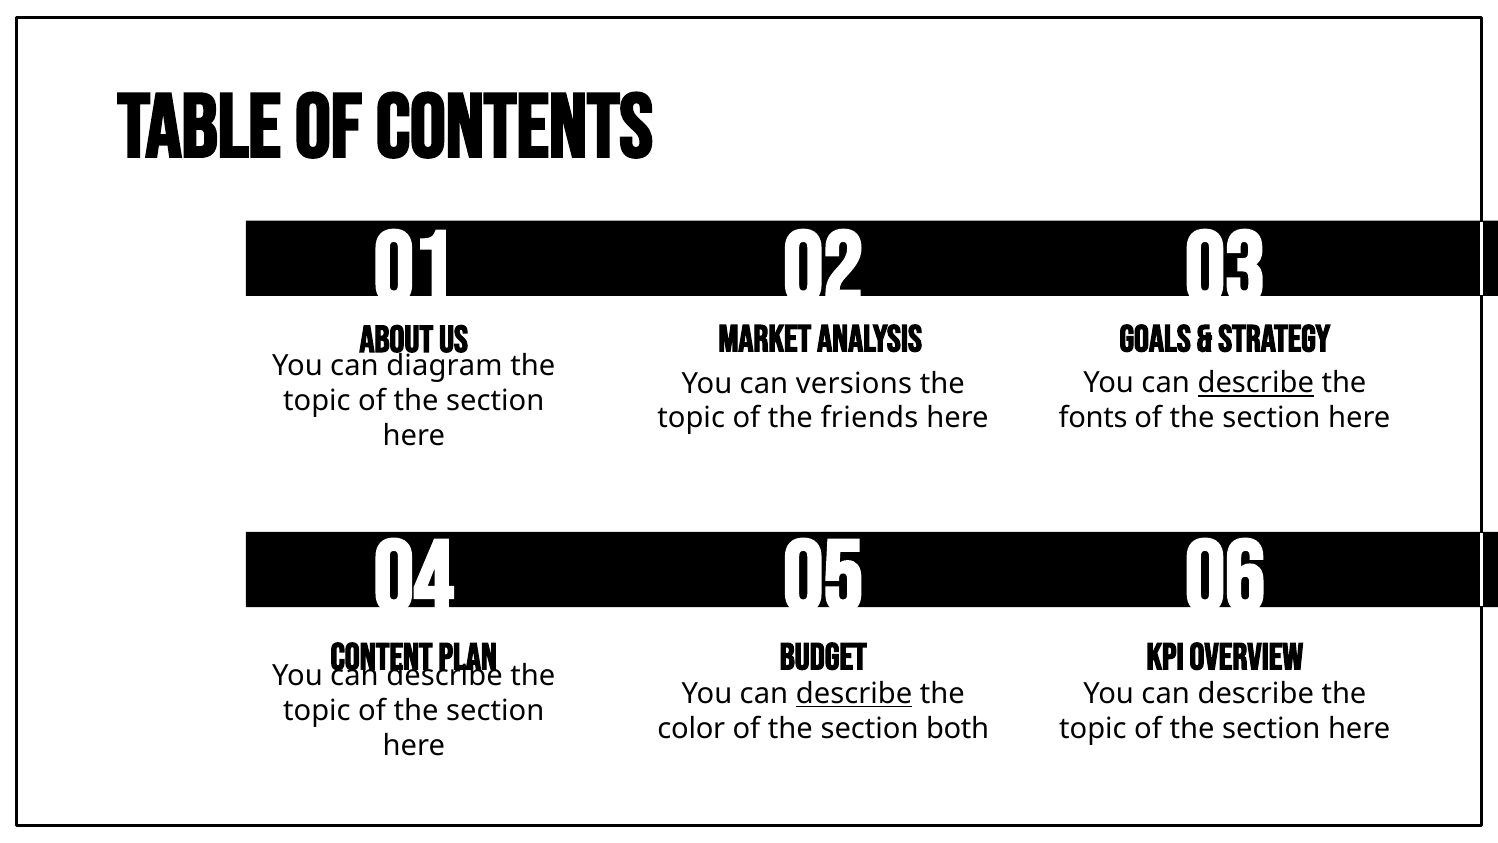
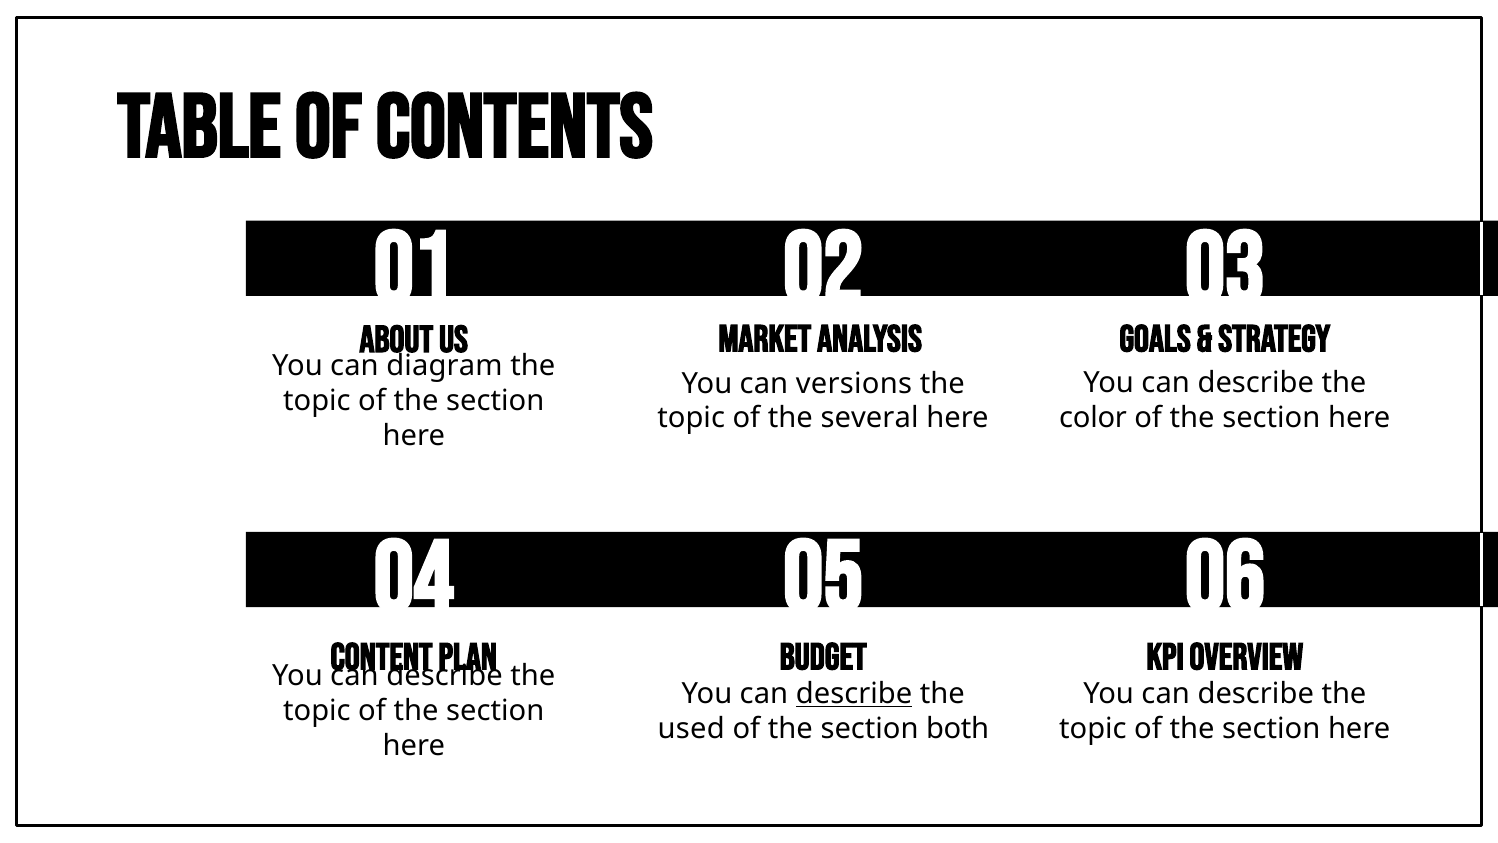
describe at (1256, 383) underline: present -> none
fonts: fonts -> color
friends: friends -> several
color: color -> used
